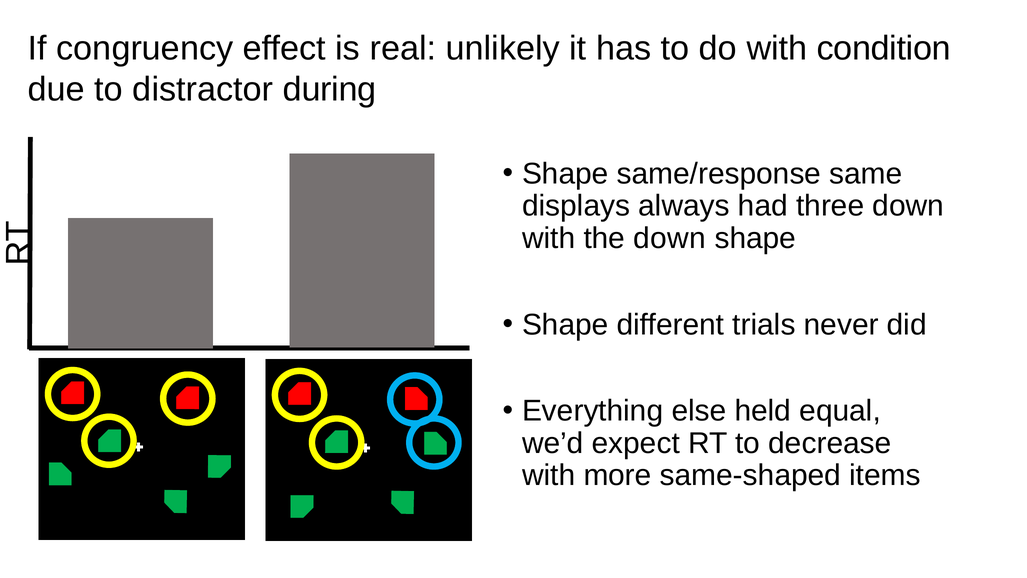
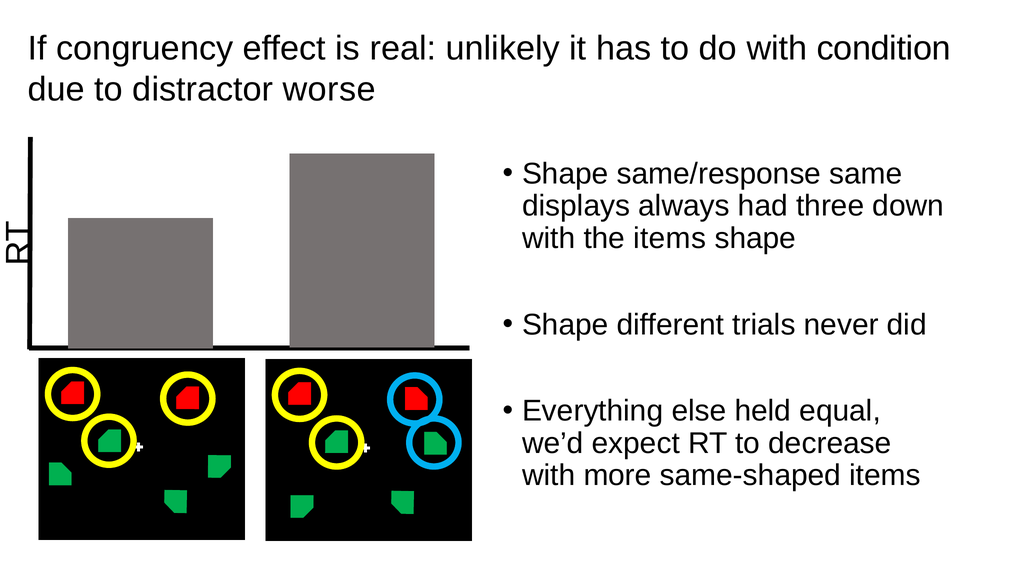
during: during -> worse
the down: down -> items
